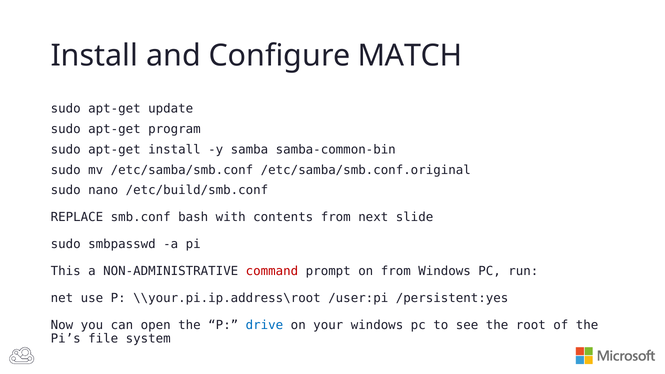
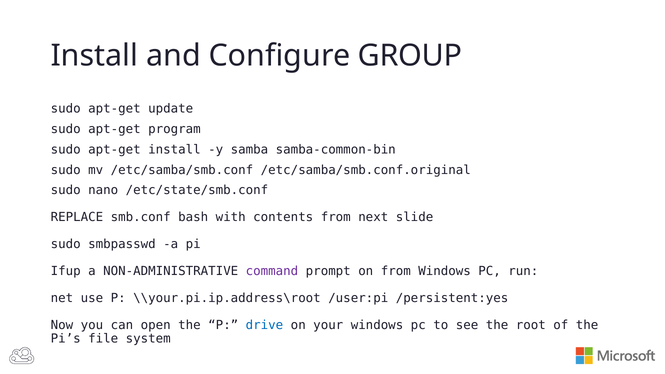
MATCH: MATCH -> GROUP
/etc/build/smb.conf: /etc/build/smb.conf -> /etc/state/smb.conf
This: This -> Ifup
command colour: red -> purple
